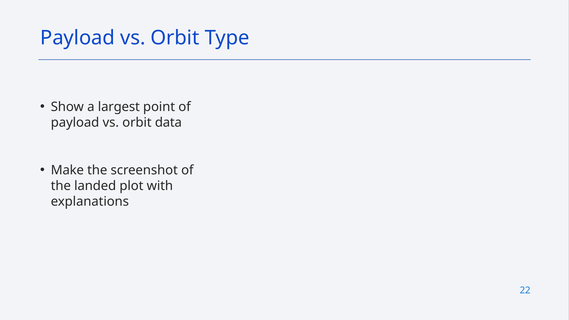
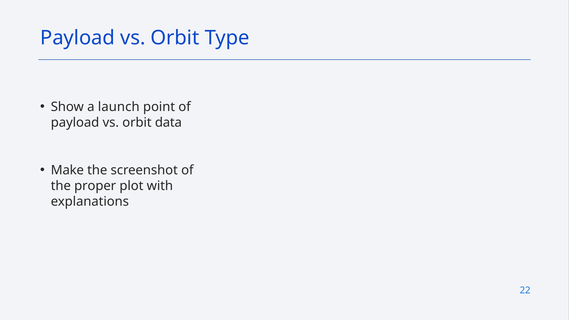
largest: largest -> launch
landed: landed -> proper
